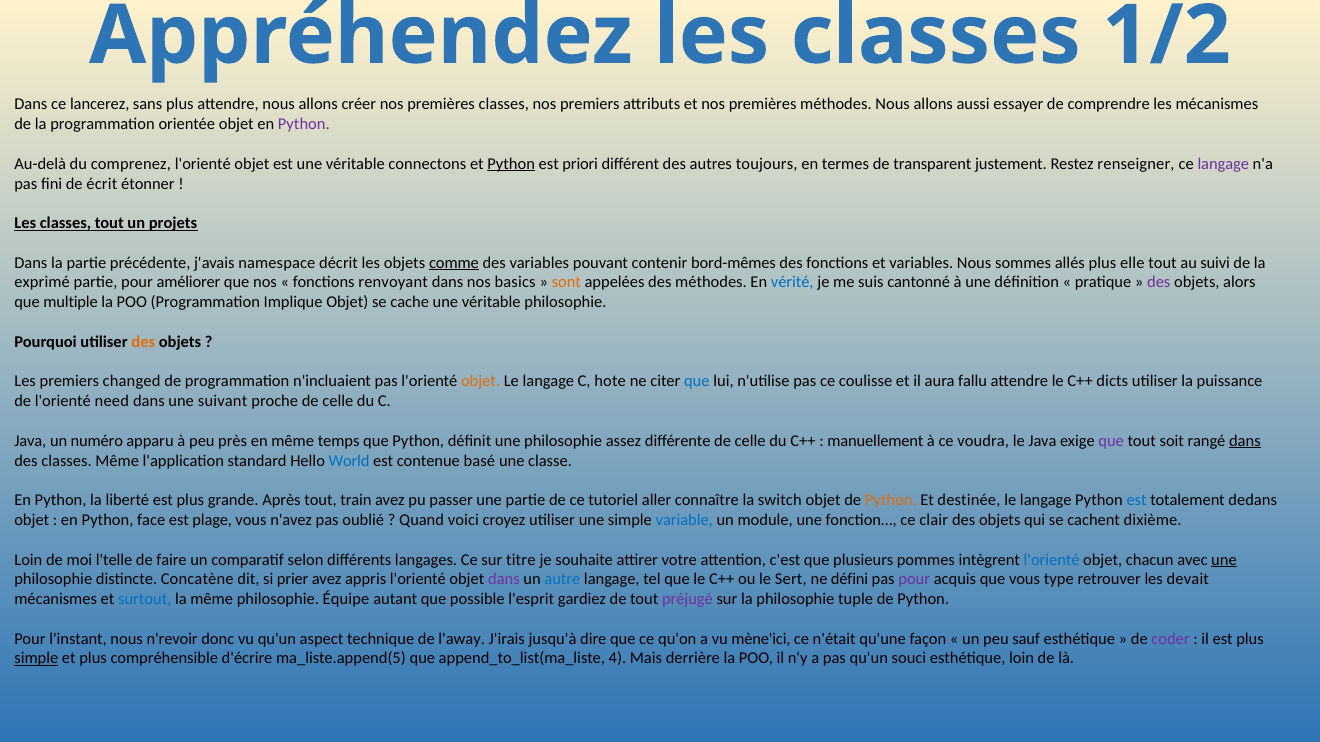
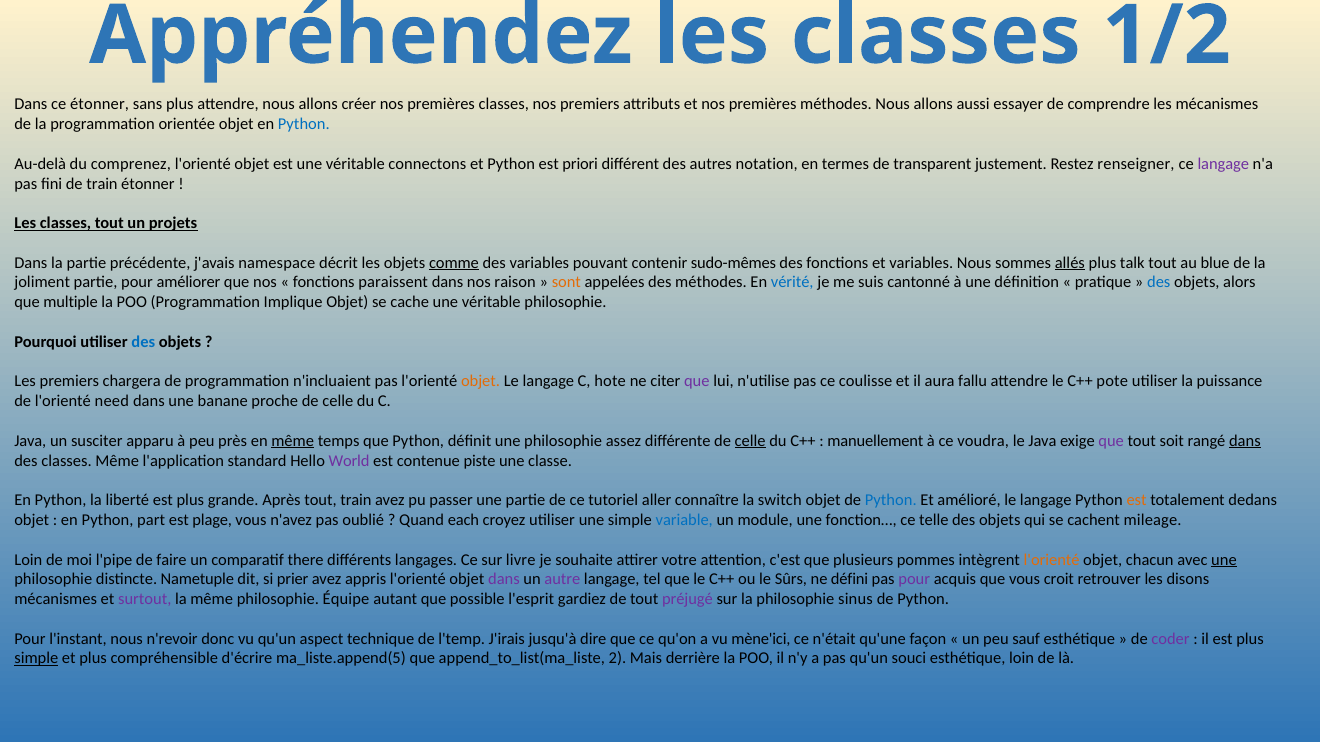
ce lancerez: lancerez -> étonner
Python at (304, 124) colour: purple -> blue
Python at (511, 164) underline: present -> none
toujours: toujours -> notation
de écrit: écrit -> train
bord-mêmes: bord-mêmes -> sudo-mêmes
allés underline: none -> present
elle: elle -> talk
suivi: suivi -> blue
exprimé: exprimé -> joliment
renvoyant: renvoyant -> paraissent
basics: basics -> raison
des at (1159, 283) colour: purple -> blue
des at (143, 342) colour: orange -> blue
changed: changed -> chargera
que at (697, 382) colour: blue -> purple
dicts: dicts -> pote
suivant: suivant -> banane
numéro: numéro -> susciter
même at (293, 441) underline: none -> present
celle at (750, 441) underline: none -> present
World colour: blue -> purple
basé: basé -> piste
Python at (891, 501) colour: orange -> blue
destinée: destinée -> amélioré
est at (1137, 501) colour: blue -> orange
face: face -> part
voici: voici -> each
clair: clair -> telle
dixième: dixième -> mileage
l'telle: l'telle -> l'pipe
selon: selon -> there
titre: titre -> livre
l'orienté at (1052, 560) colour: blue -> orange
Concatène: Concatène -> Nametuple
autre colour: blue -> purple
Sert: Sert -> Sûrs
type: type -> croit
devait: devait -> disons
surtout colour: blue -> purple
tuple: tuple -> sinus
l'away: l'away -> l'temp
4: 4 -> 2
